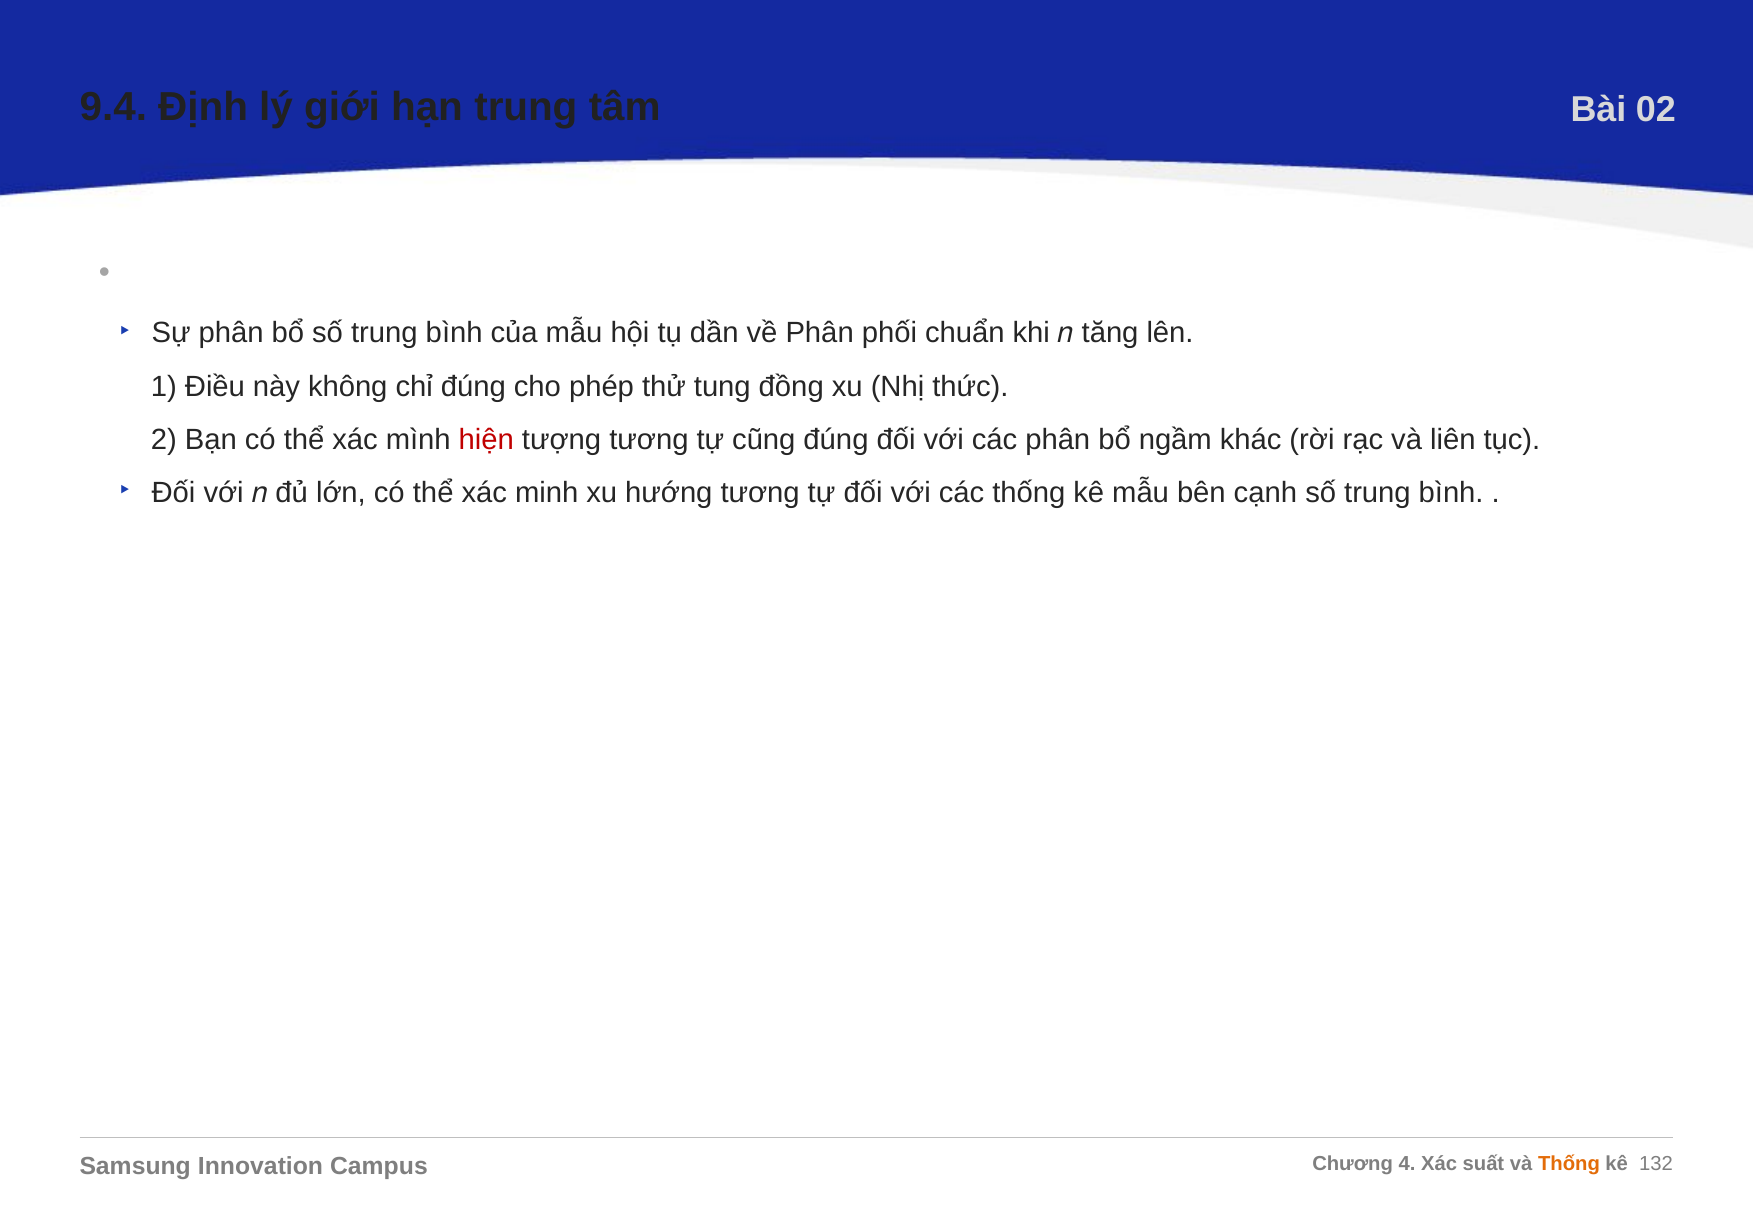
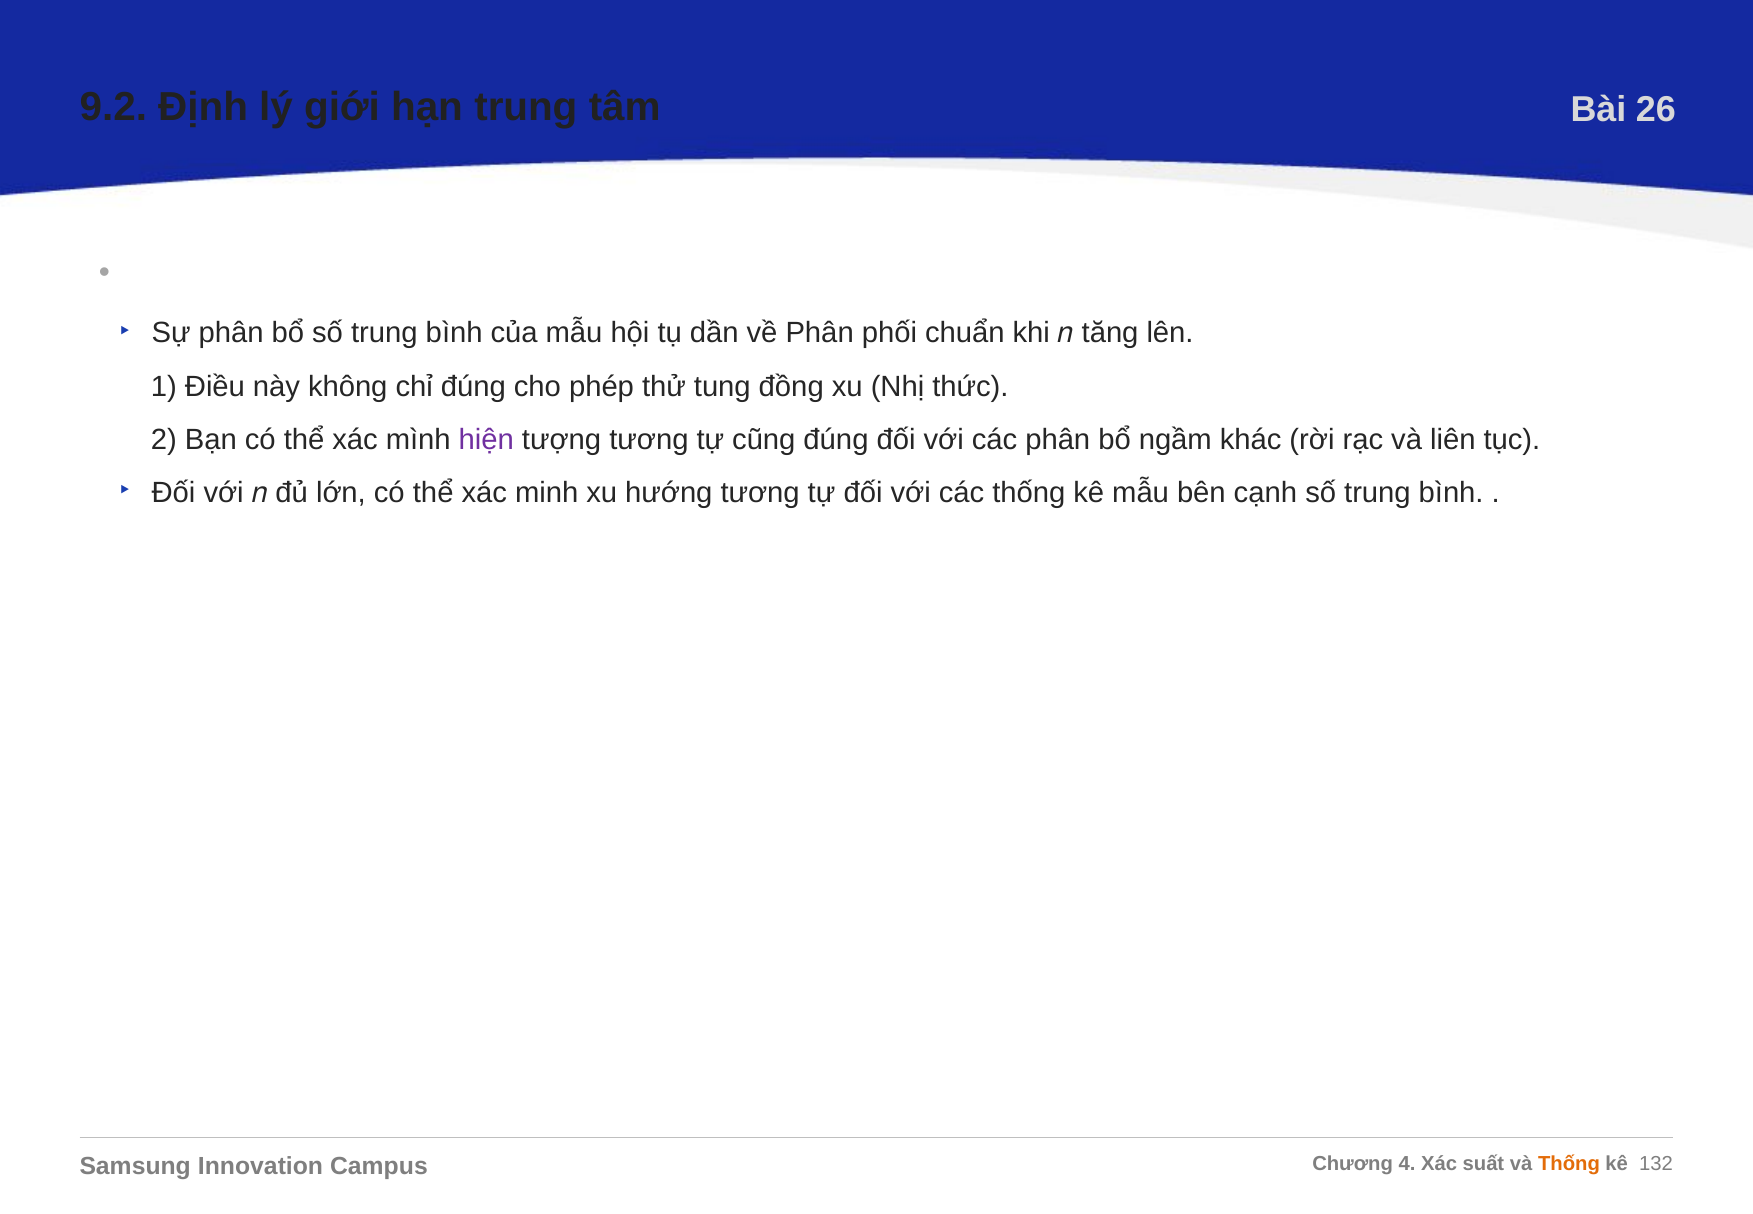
9.4: 9.4 -> 9.2
02: 02 -> 26
hiện colour: red -> purple
